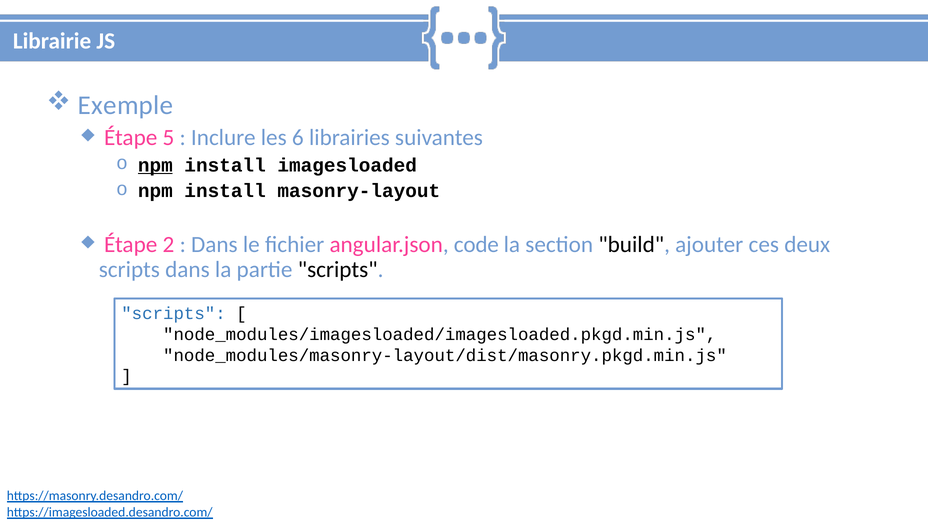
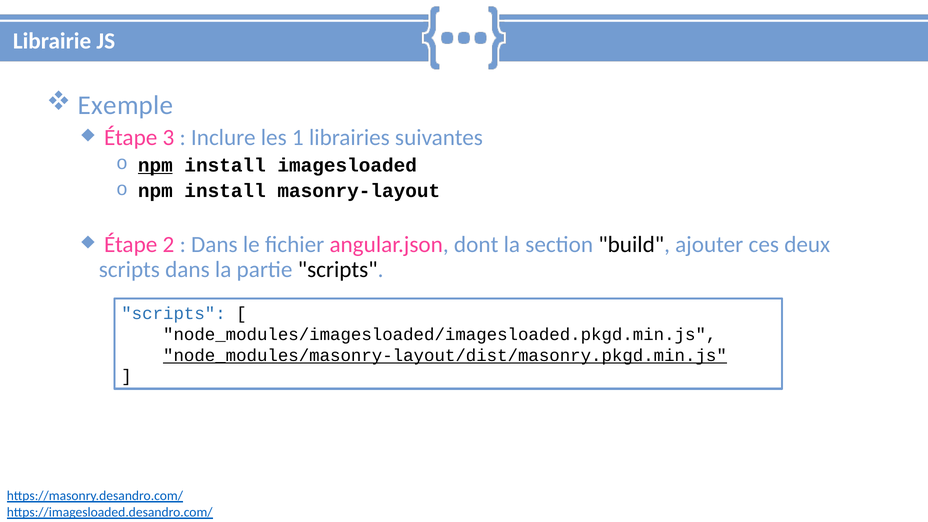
5: 5 -> 3
6: 6 -> 1
code: code -> dont
node_modules/masonry-layout/dist/masonry.pkgd.min.js underline: none -> present
